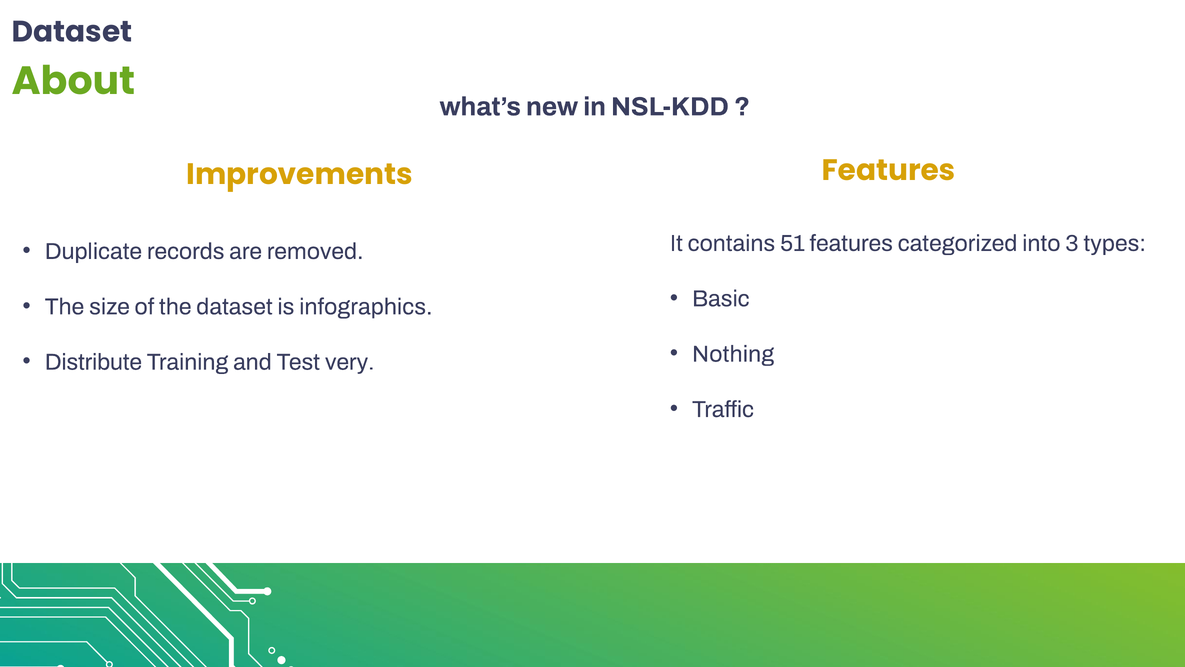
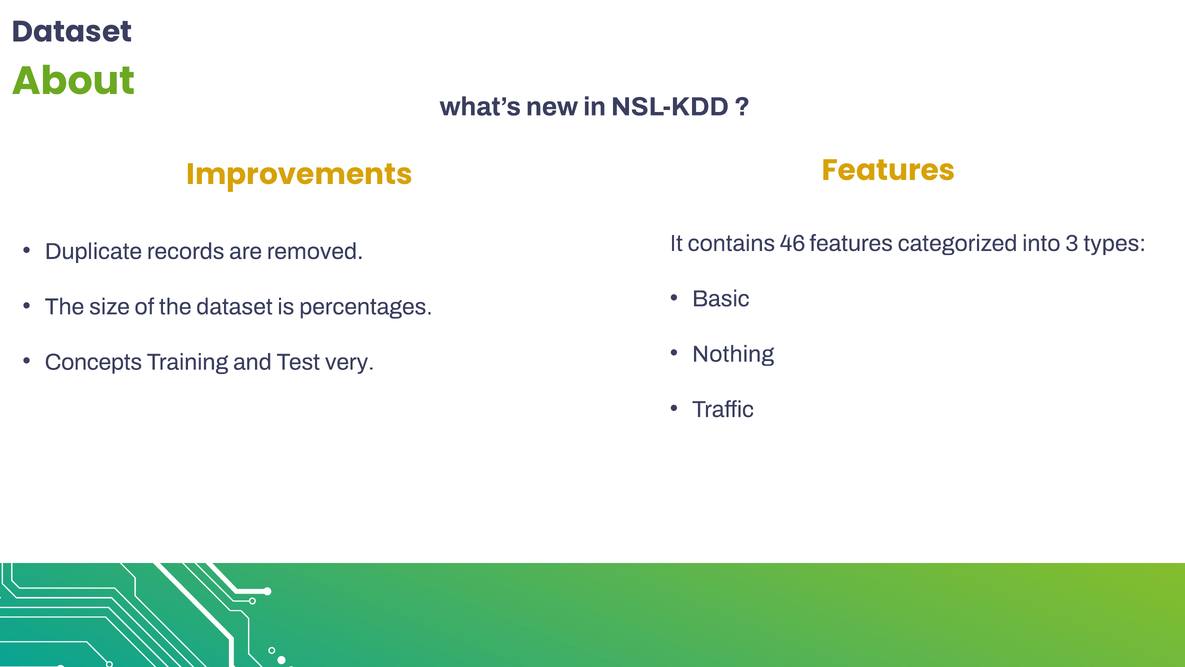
51: 51 -> 46
infographics: infographics -> percentages
Distribute: Distribute -> Concepts
